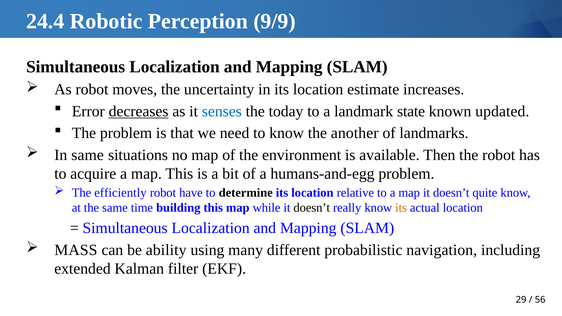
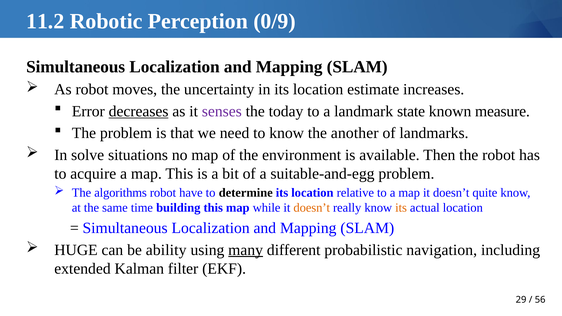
24.4: 24.4 -> 11.2
9/9: 9/9 -> 0/9
senses colour: blue -> purple
updated: updated -> measure
In same: same -> solve
humans-and-egg: humans-and-egg -> suitable-and-egg
efficiently: efficiently -> algorithms
doesn’t at (312, 208) colour: black -> orange
MASS: MASS -> HUGE
many underline: none -> present
